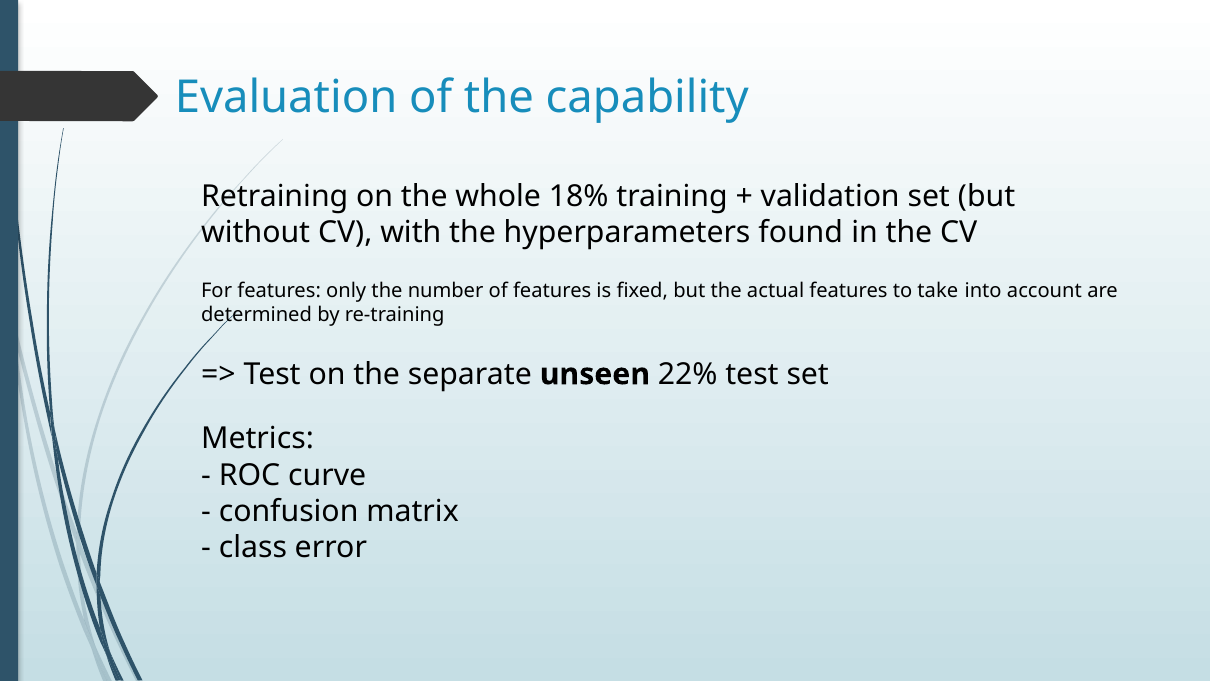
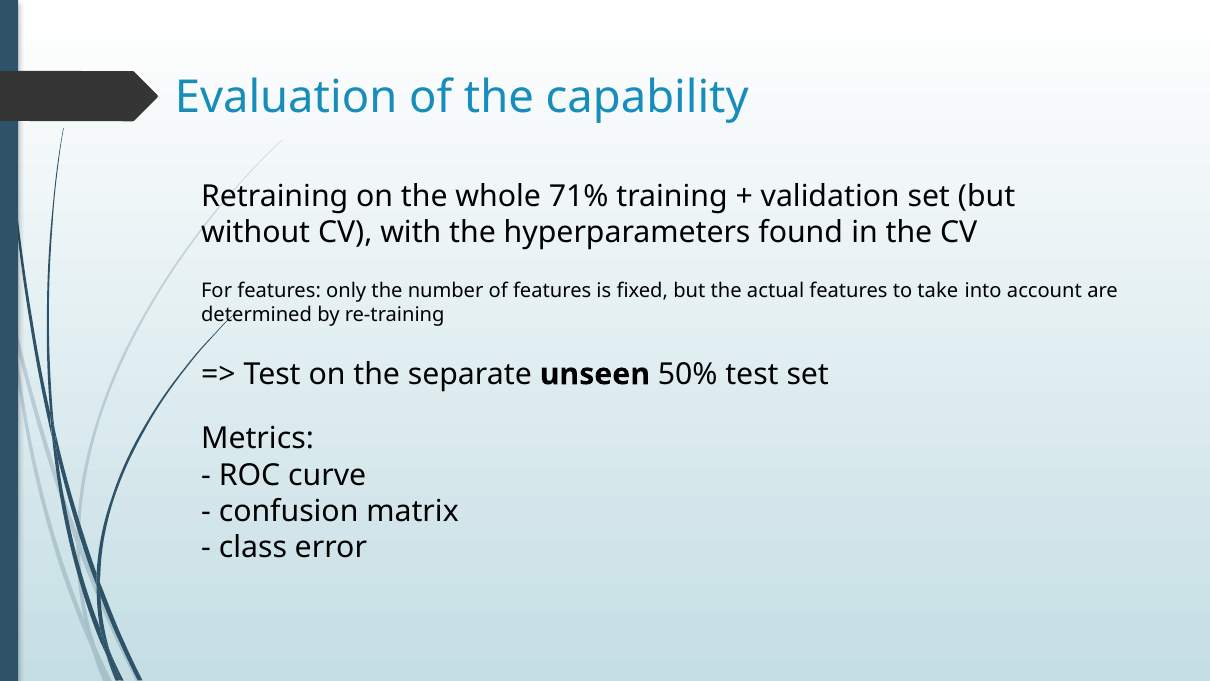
18%: 18% -> 71%
22%: 22% -> 50%
